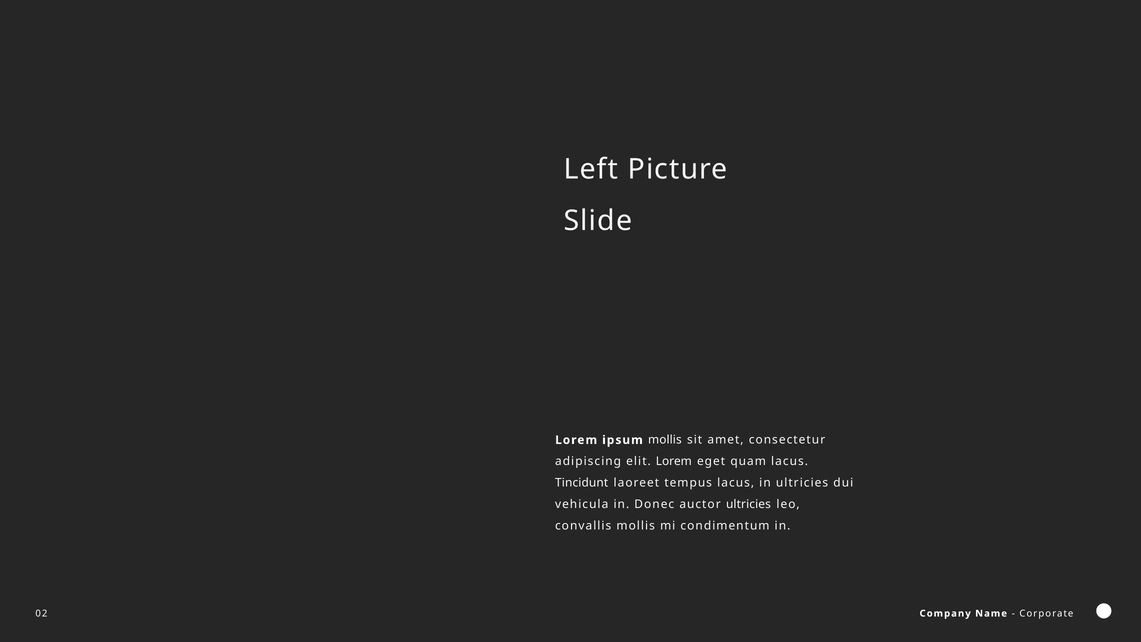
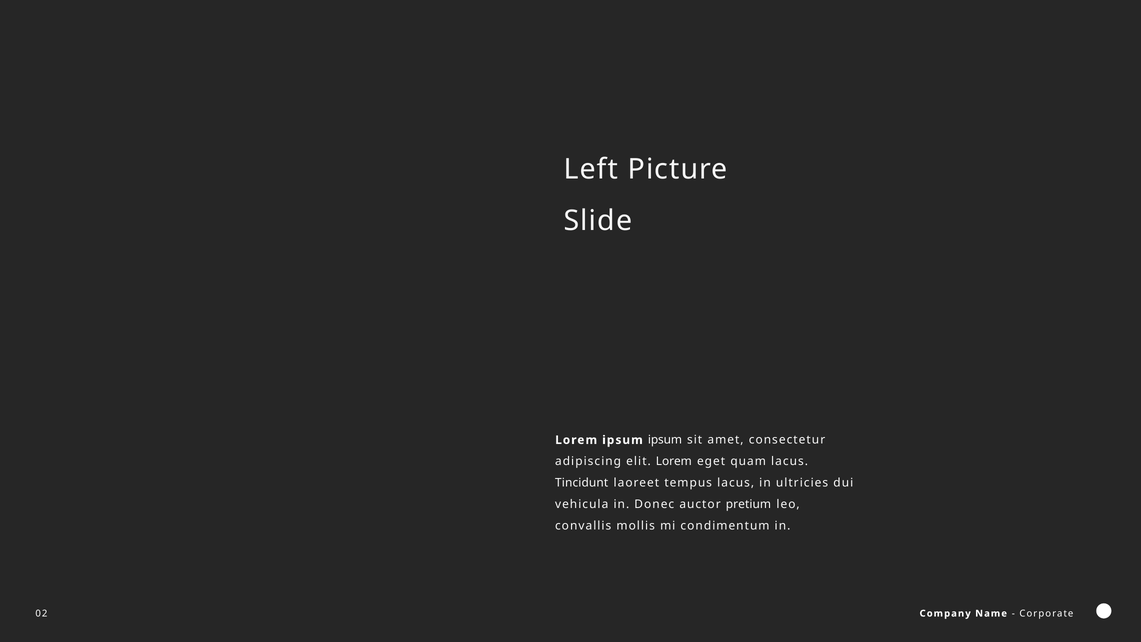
ipsum mollis: mollis -> ipsum
auctor ultricies: ultricies -> pretium
